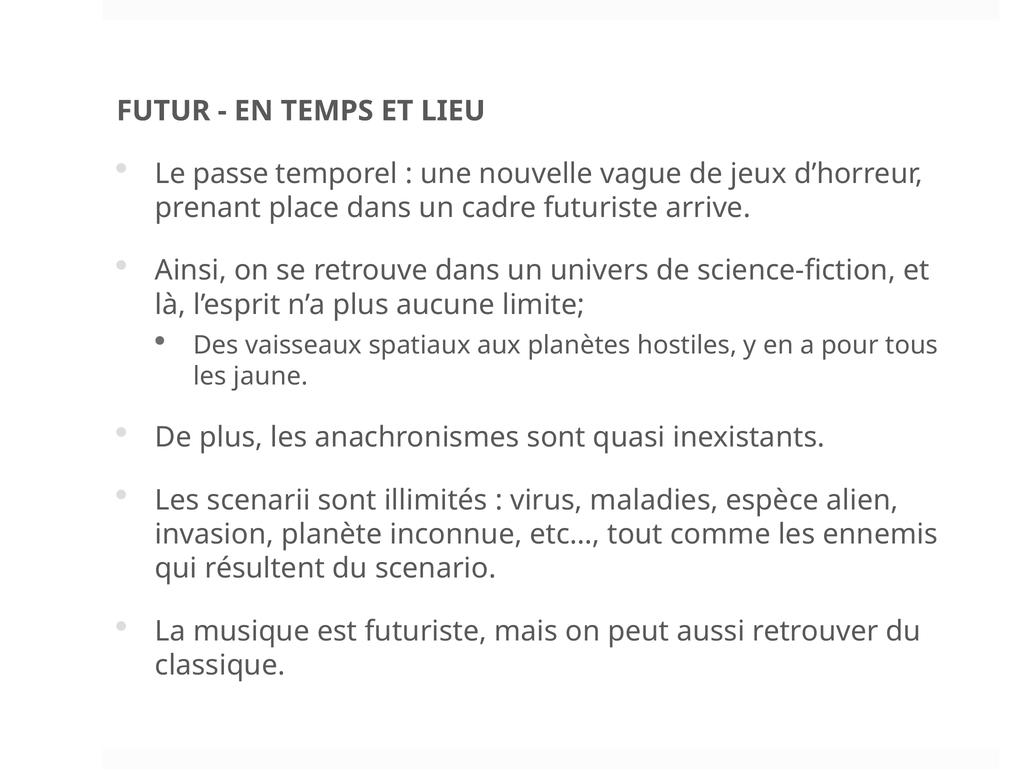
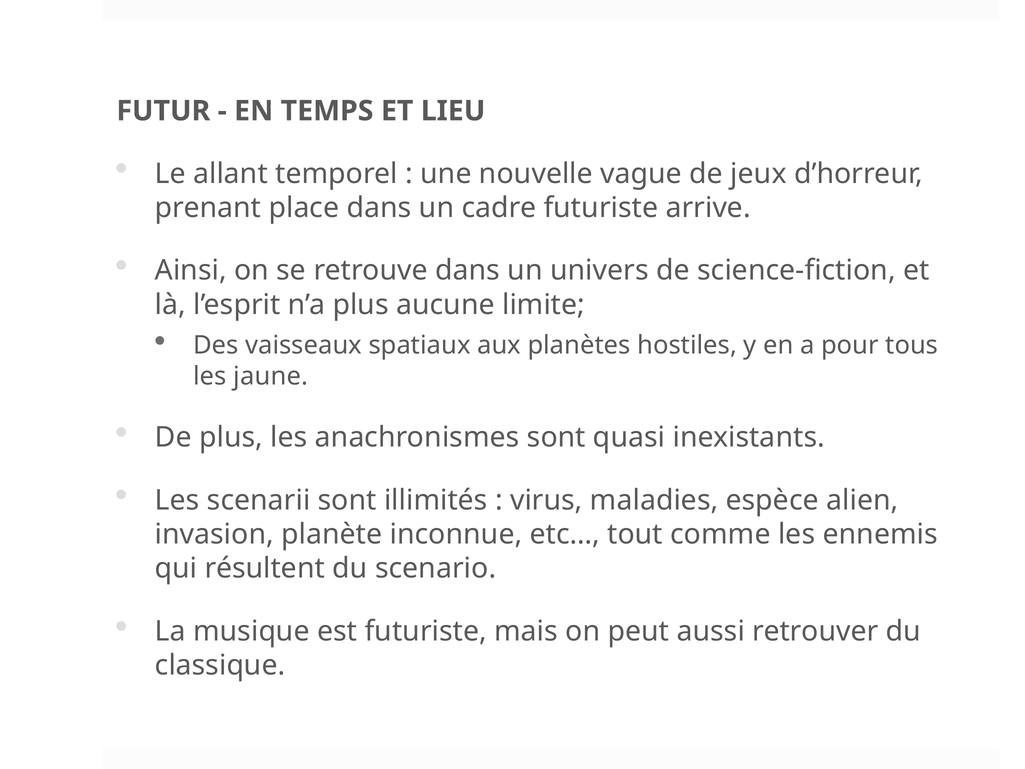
passe: passe -> allant
